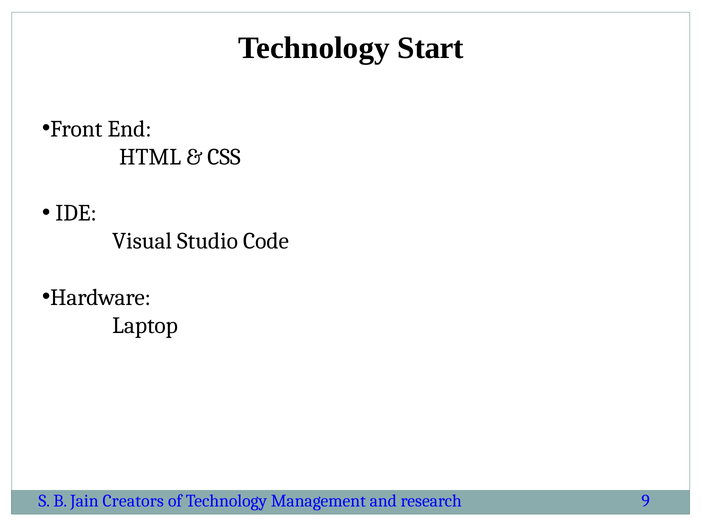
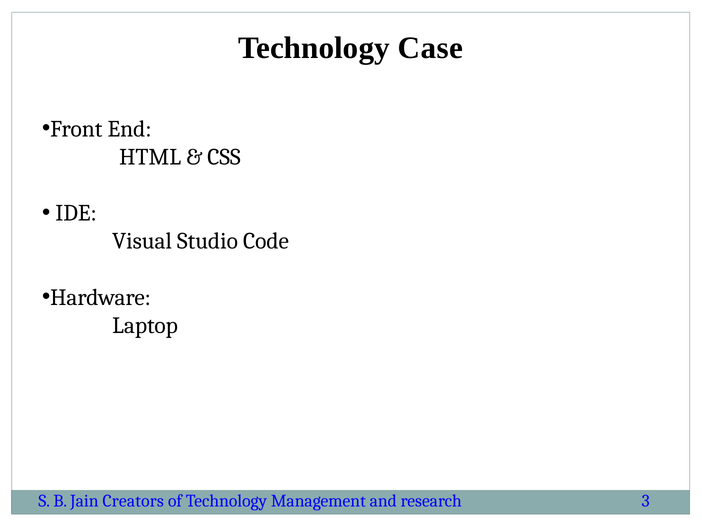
Start: Start -> Case
9: 9 -> 3
